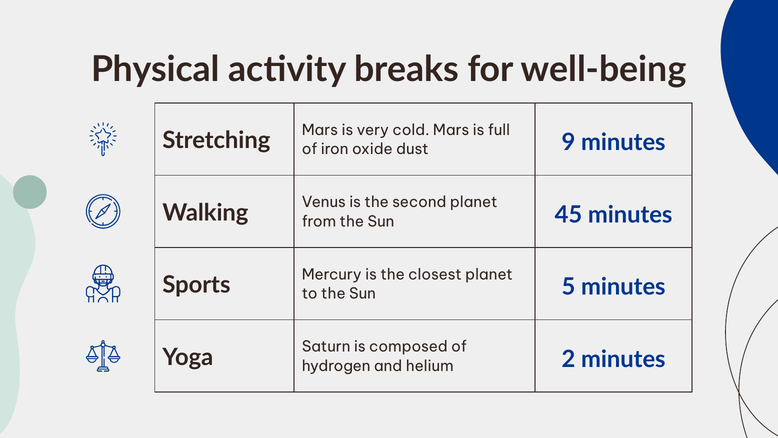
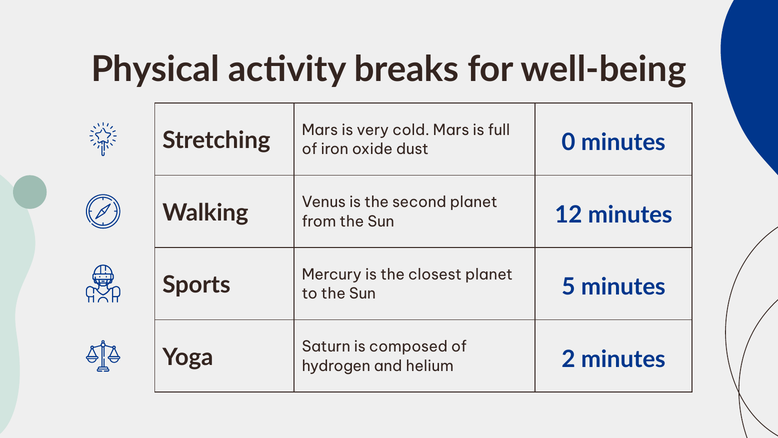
9: 9 -> 0
45: 45 -> 12
